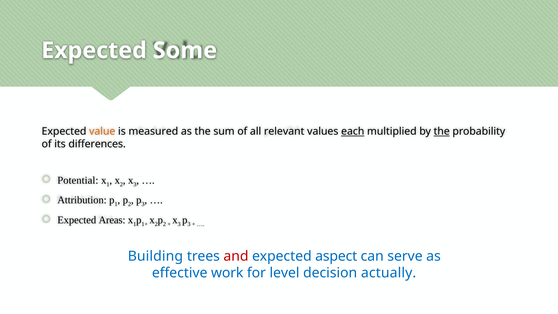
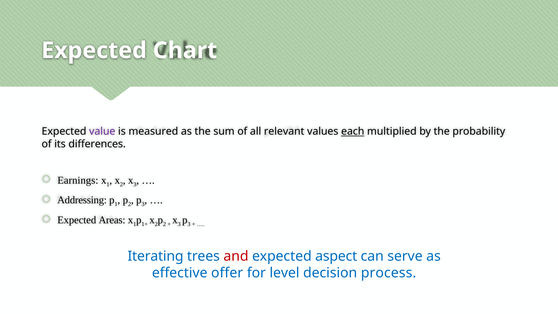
Some: Some -> Chart
value colour: orange -> purple
the at (442, 131) underline: present -> none
Potential: Potential -> Earnings
Attribution: Attribution -> Addressing
Building: Building -> Iterating
work: work -> offer
actually: actually -> process
